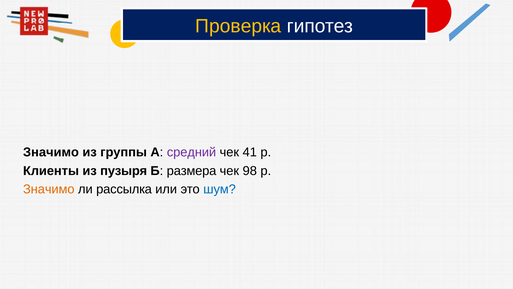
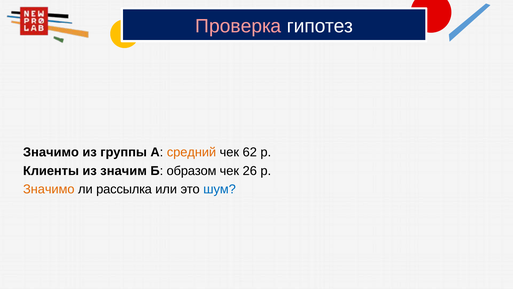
Проверка colour: yellow -> pink
средний colour: purple -> orange
41: 41 -> 62
пузыря: пузыря -> значим
размера: размера -> образом
98: 98 -> 26
